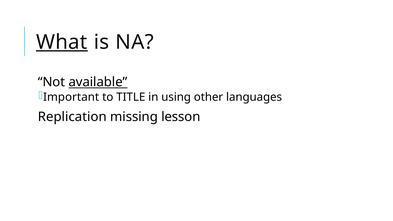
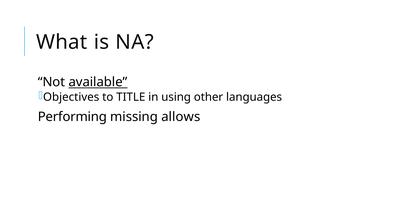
What underline: present -> none
Important: Important -> Objectives
Replication: Replication -> Performing
lesson: lesson -> allows
